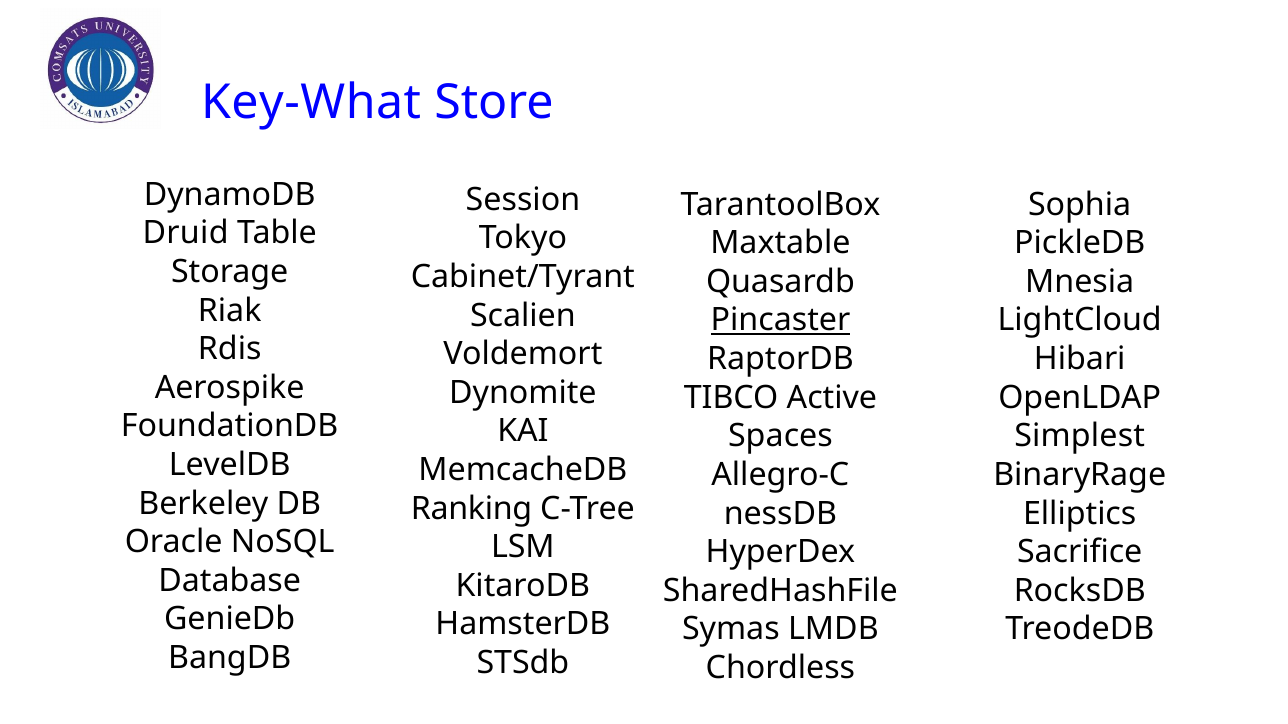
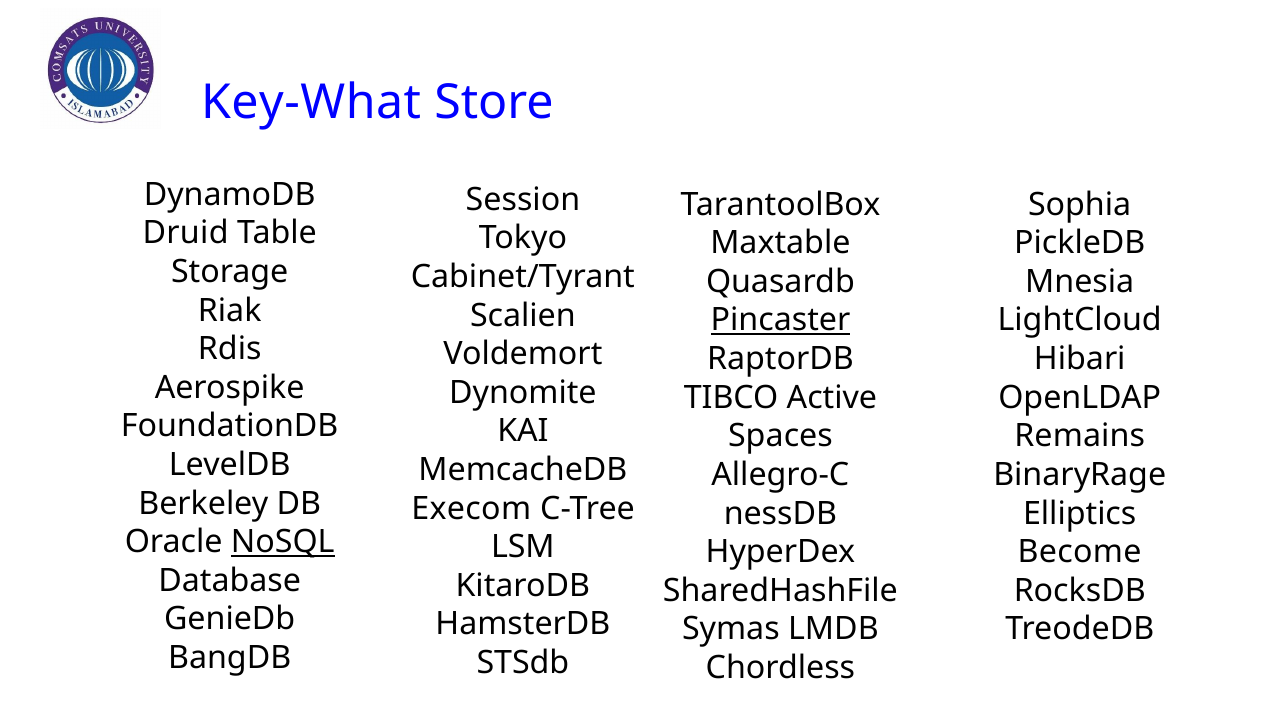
Simplest: Simplest -> Remains
Ranking: Ranking -> Execom
NoSQL underline: none -> present
Sacrifice: Sacrifice -> Become
